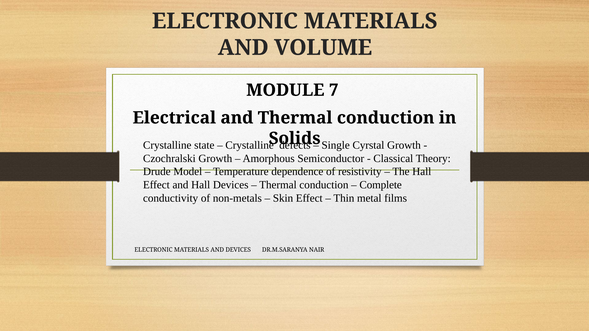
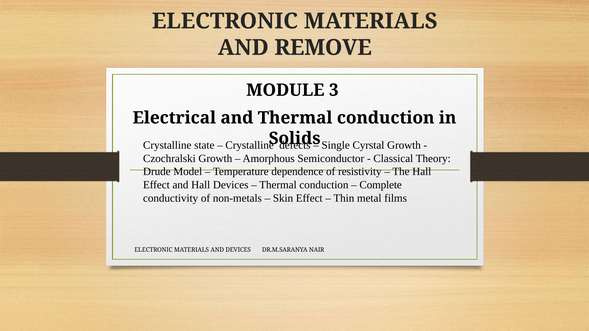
VOLUME: VOLUME -> REMOVE
7: 7 -> 3
